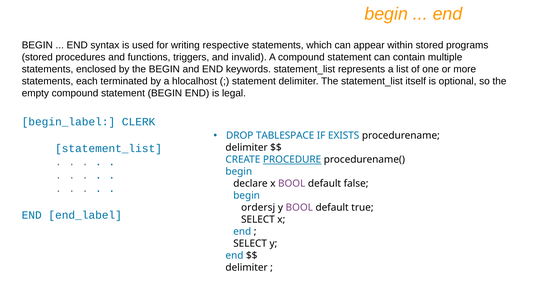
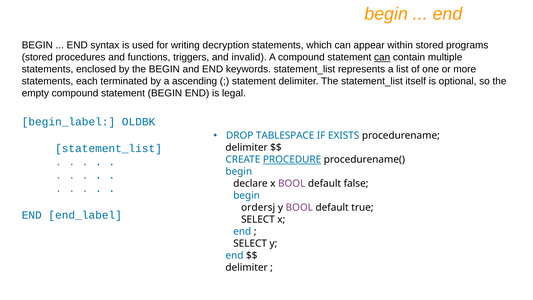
respective: respective -> decryption
can at (382, 57) underline: none -> present
hlocalhost: hlocalhost -> ascending
CLERK: CLERK -> OLDBK
